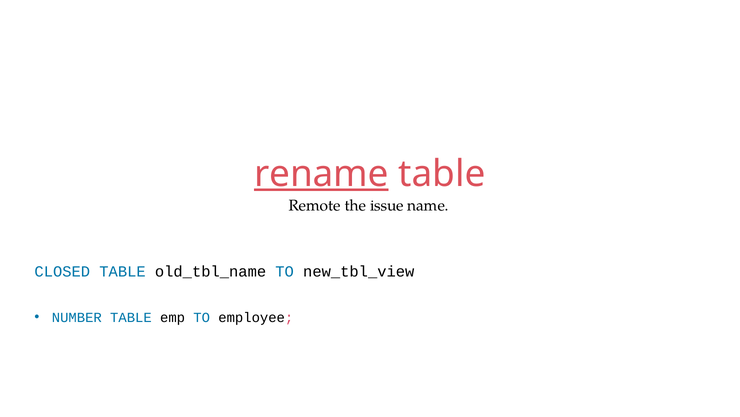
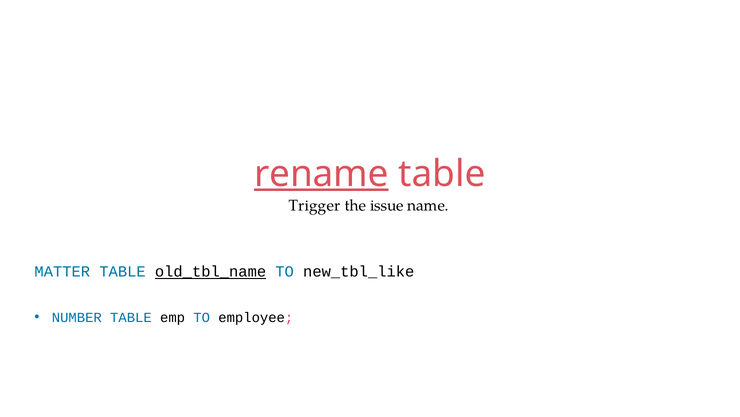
Remote: Remote -> Trigger
CLOSED: CLOSED -> MATTER
old_tbl_name underline: none -> present
new_tbl_view: new_tbl_view -> new_tbl_like
